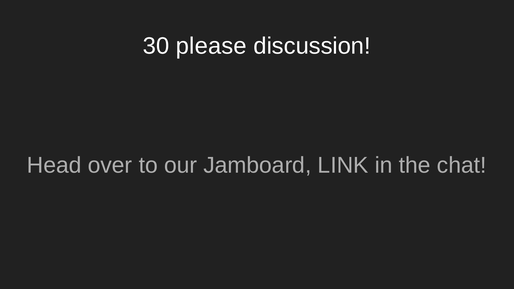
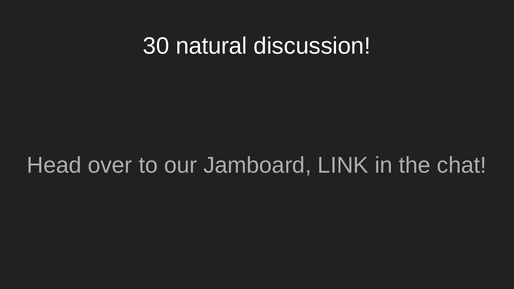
please: please -> natural
